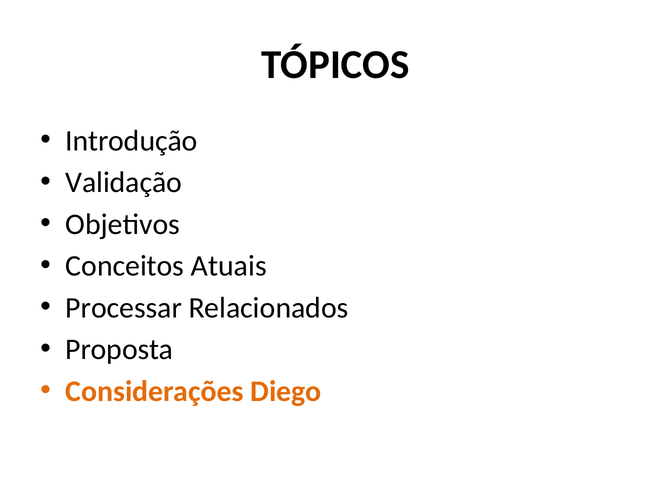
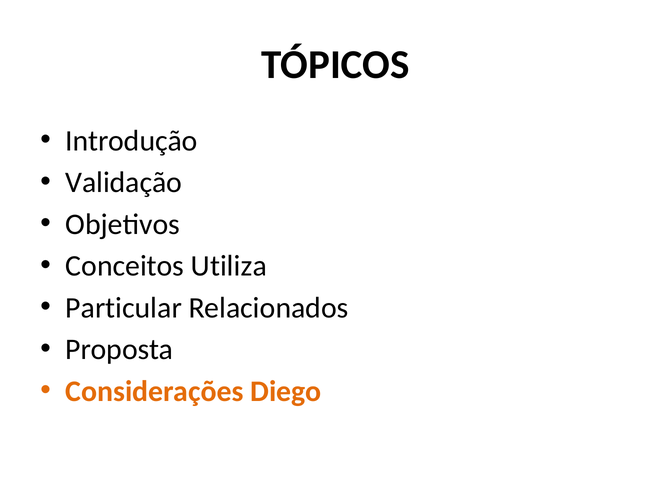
Atuais: Atuais -> Utiliza
Processar: Processar -> Particular
